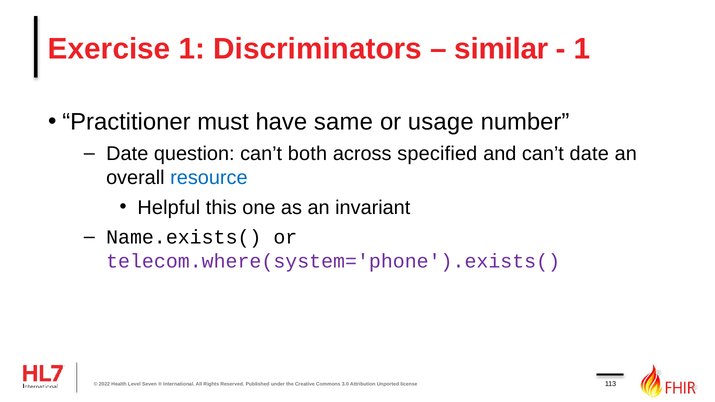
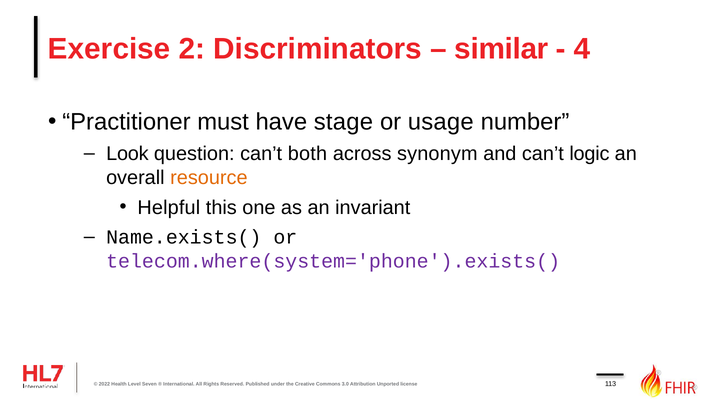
Exercise 1: 1 -> 2
1 at (582, 49): 1 -> 4
same: same -> stage
Date at (127, 154): Date -> Look
specified: specified -> synonym
can’t date: date -> logic
resource colour: blue -> orange
